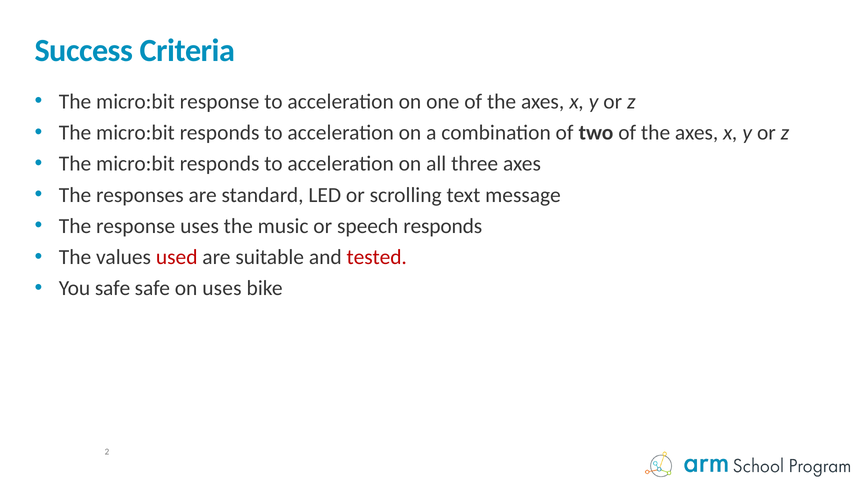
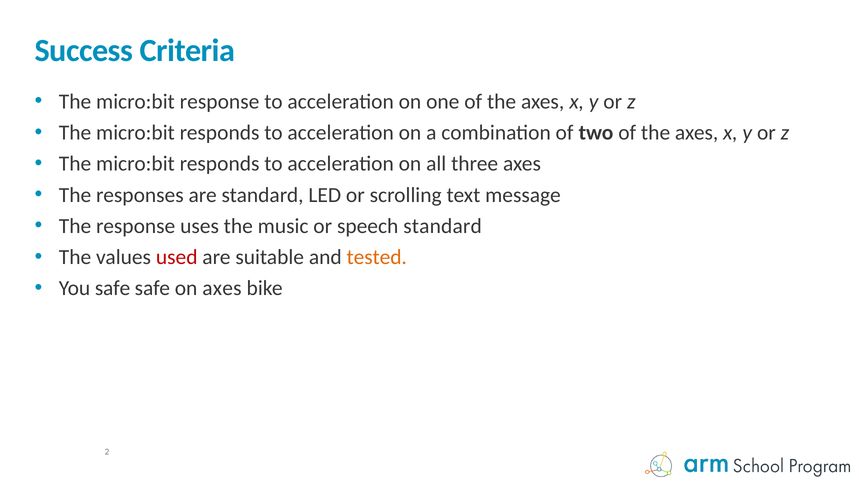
speech responds: responds -> standard
tested colour: red -> orange
on uses: uses -> axes
